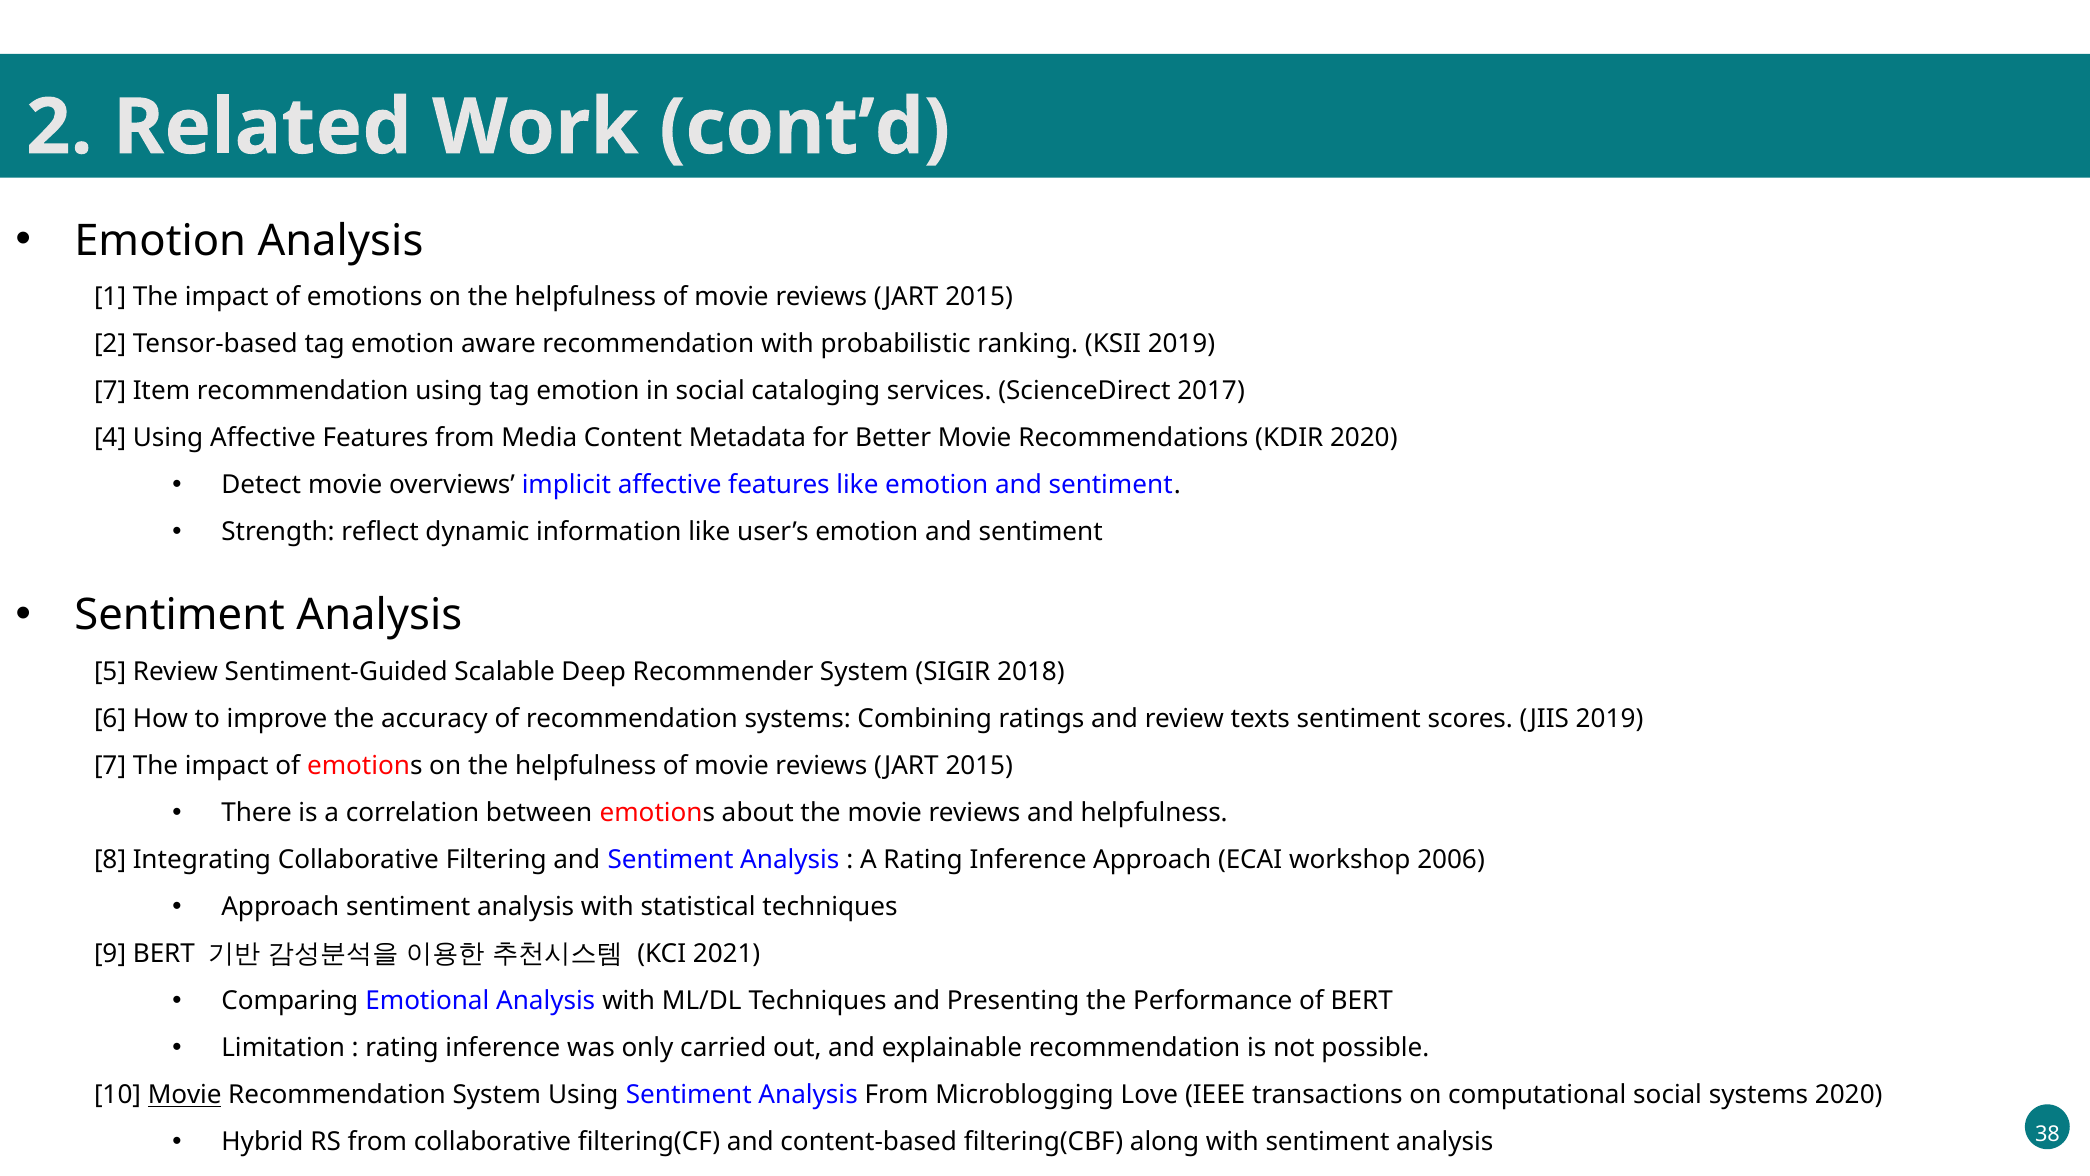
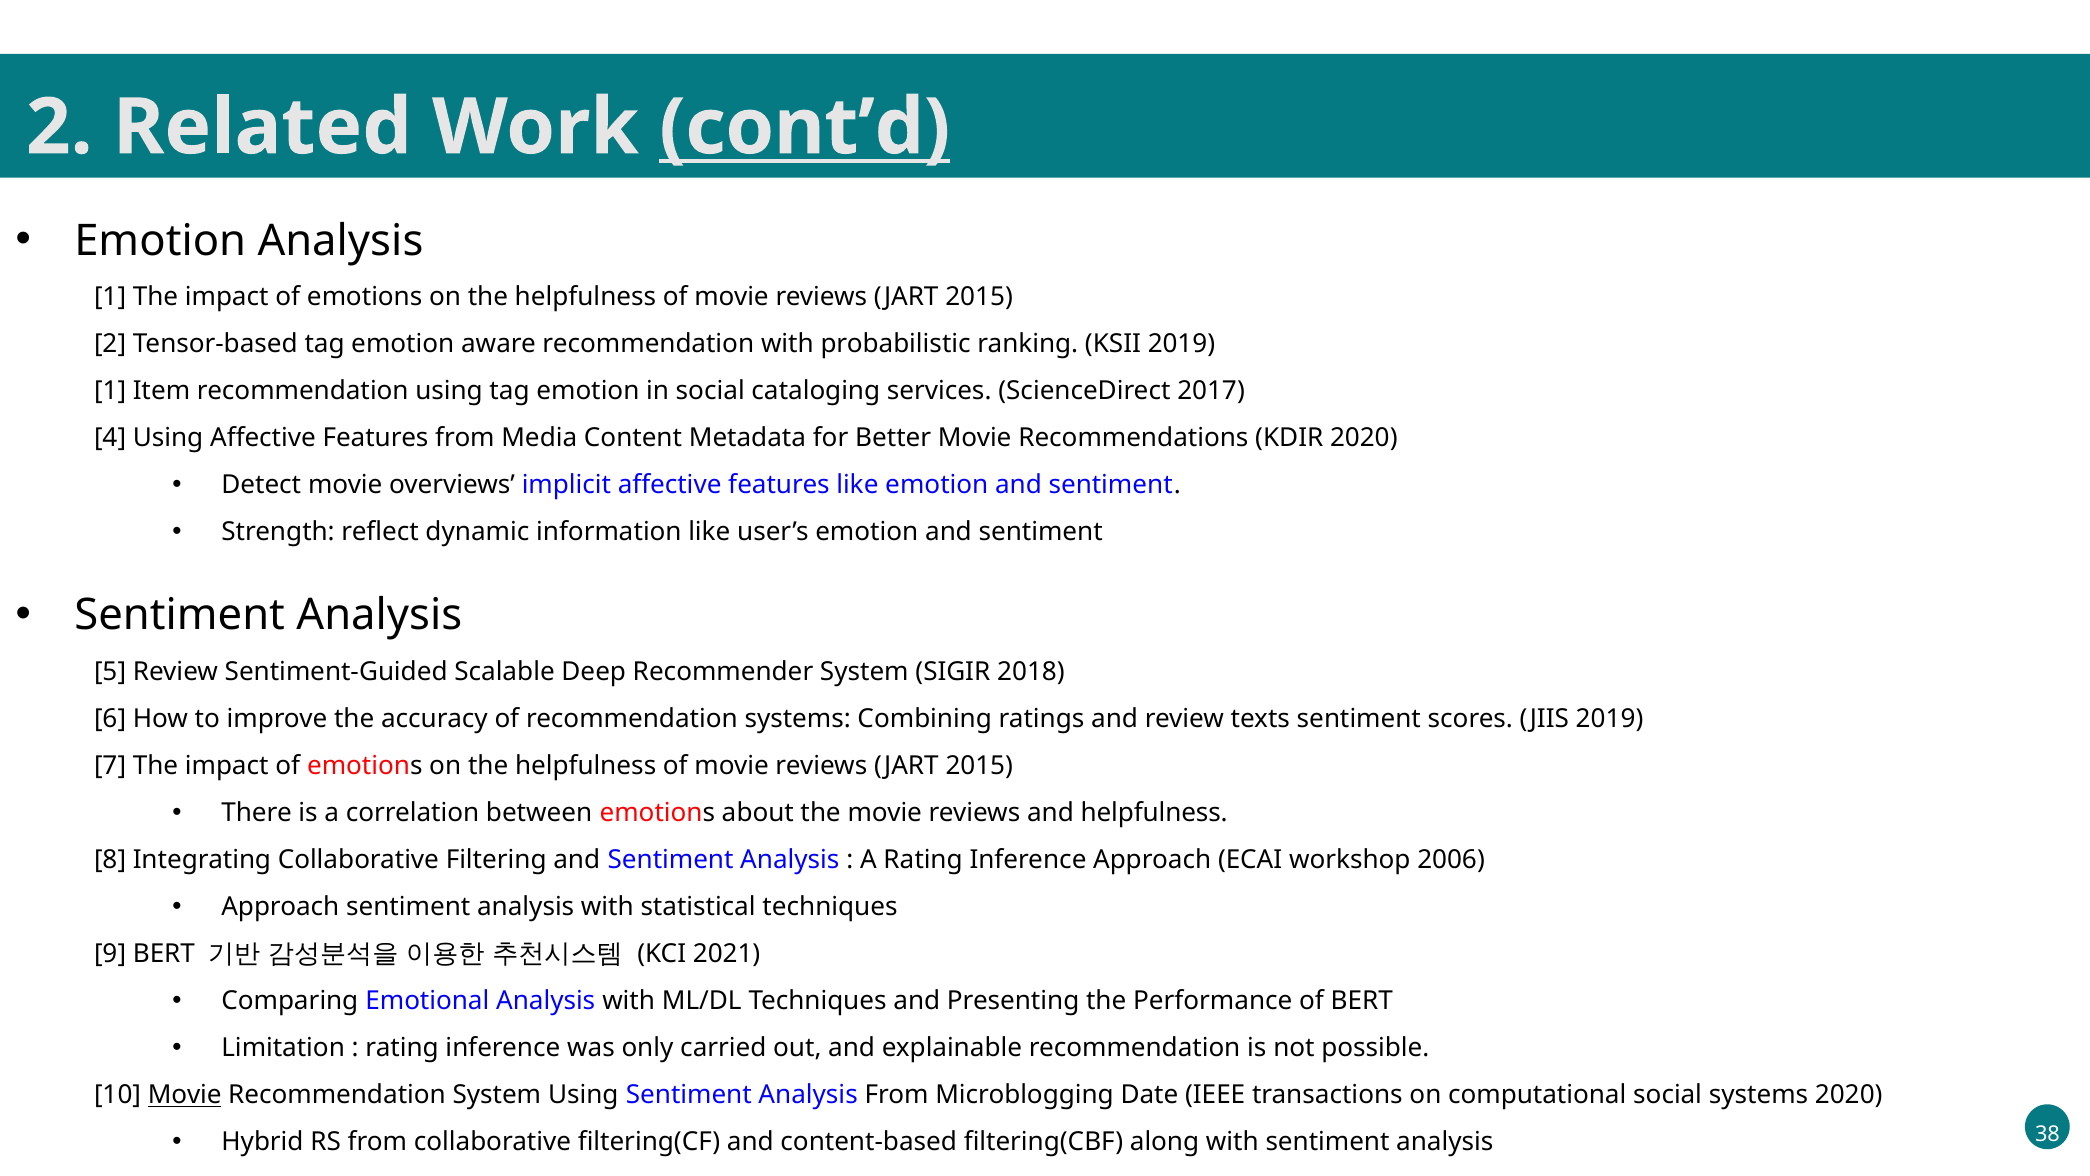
cont’d underline: none -> present
7 at (110, 391): 7 -> 1
Love: Love -> Date
